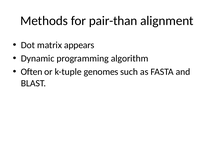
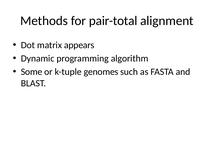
pair-than: pair-than -> pair-total
Often: Often -> Some
